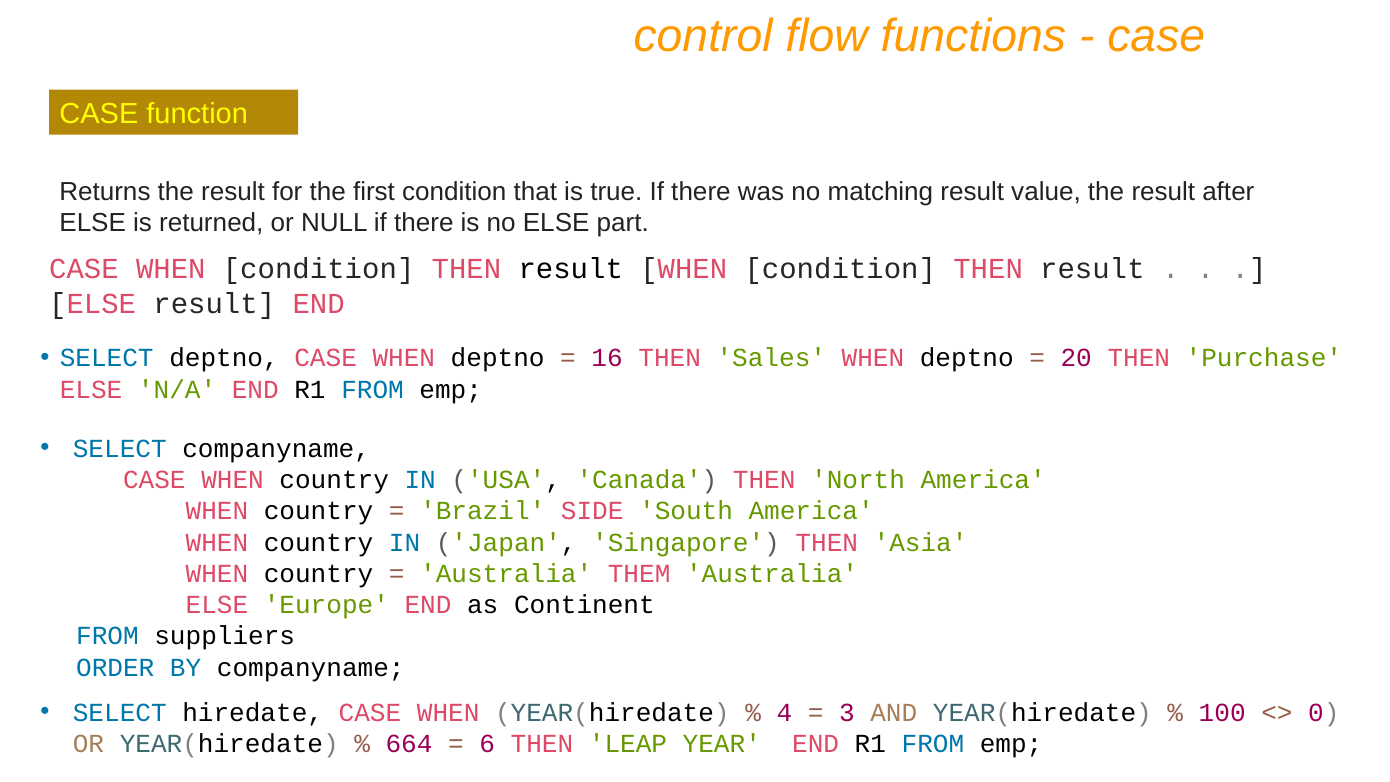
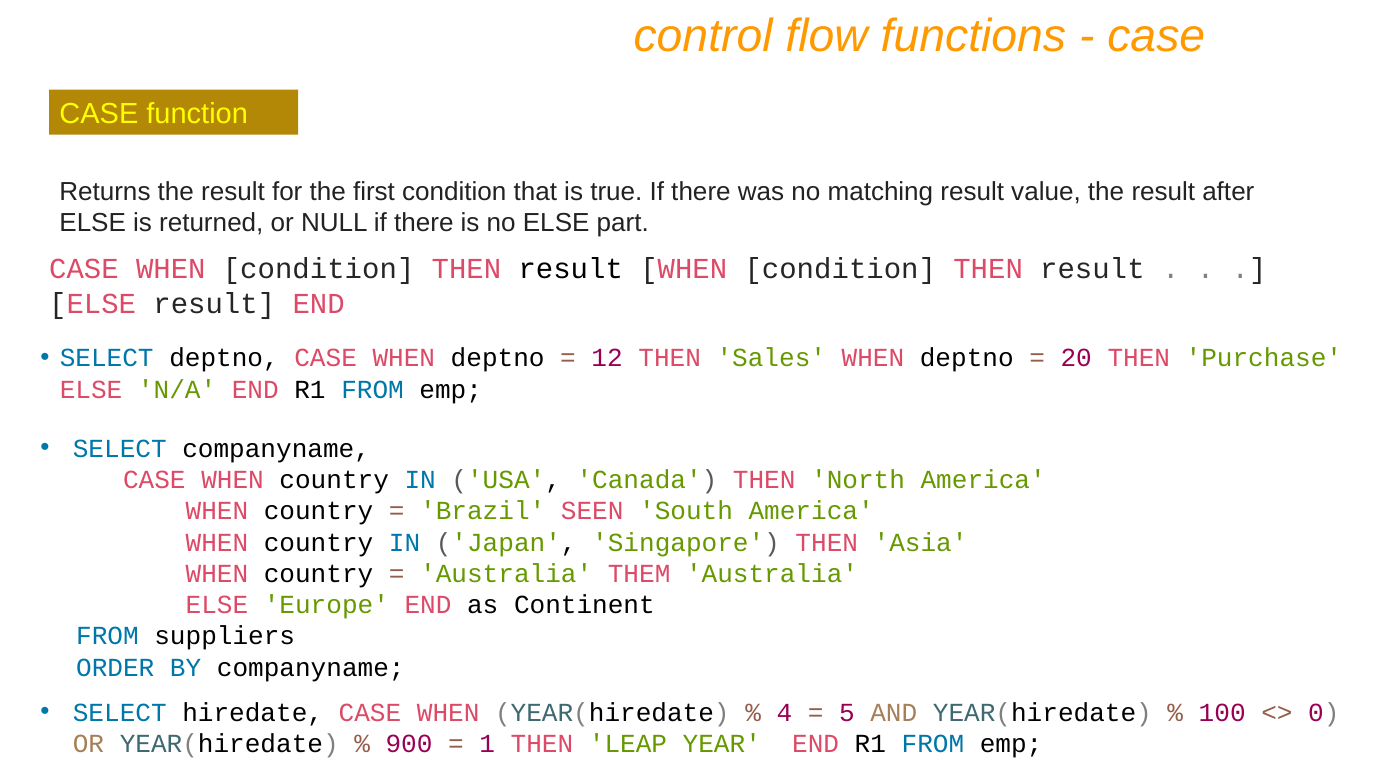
16: 16 -> 12
SIDE: SIDE -> SEEN
3: 3 -> 5
664: 664 -> 900
6: 6 -> 1
